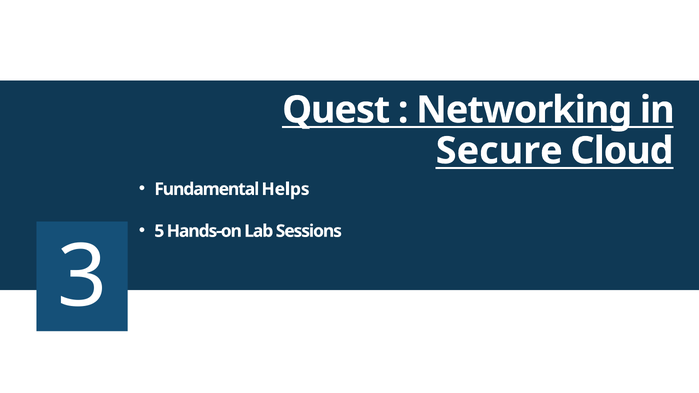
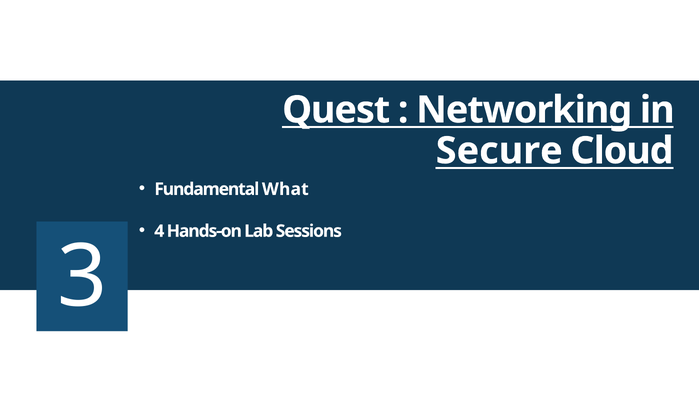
Helps: Helps -> What
5: 5 -> 4
